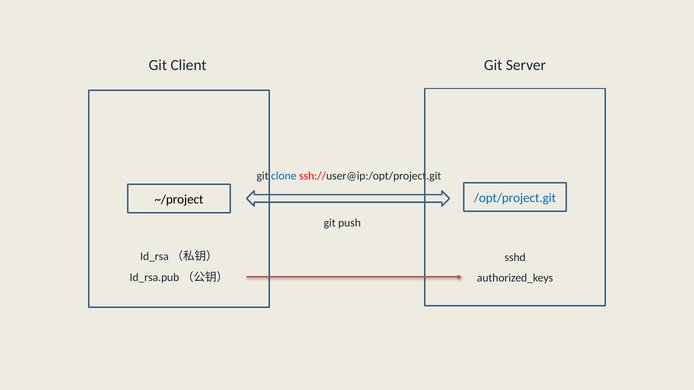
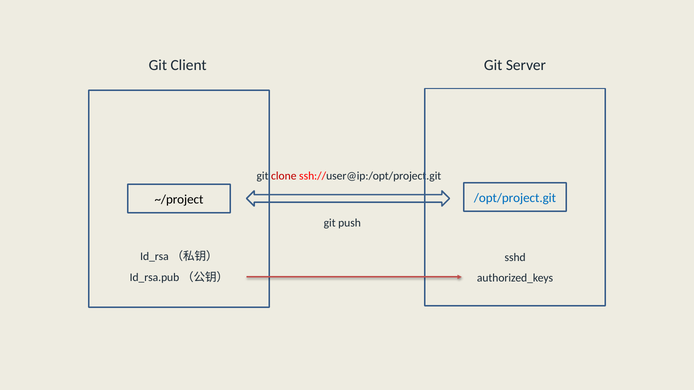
clone colour: blue -> red
